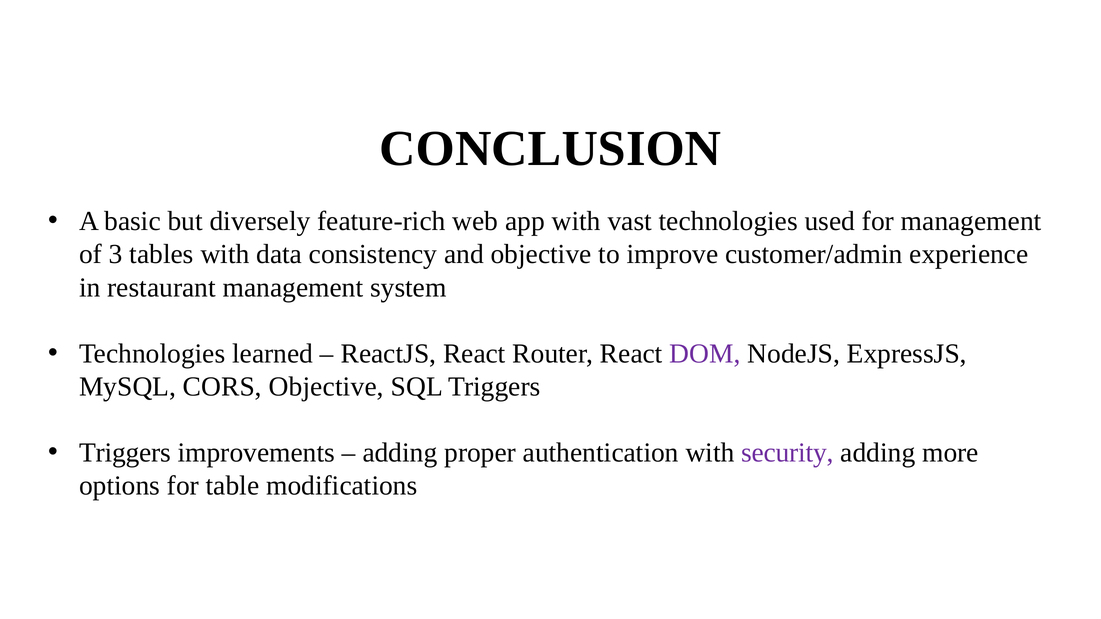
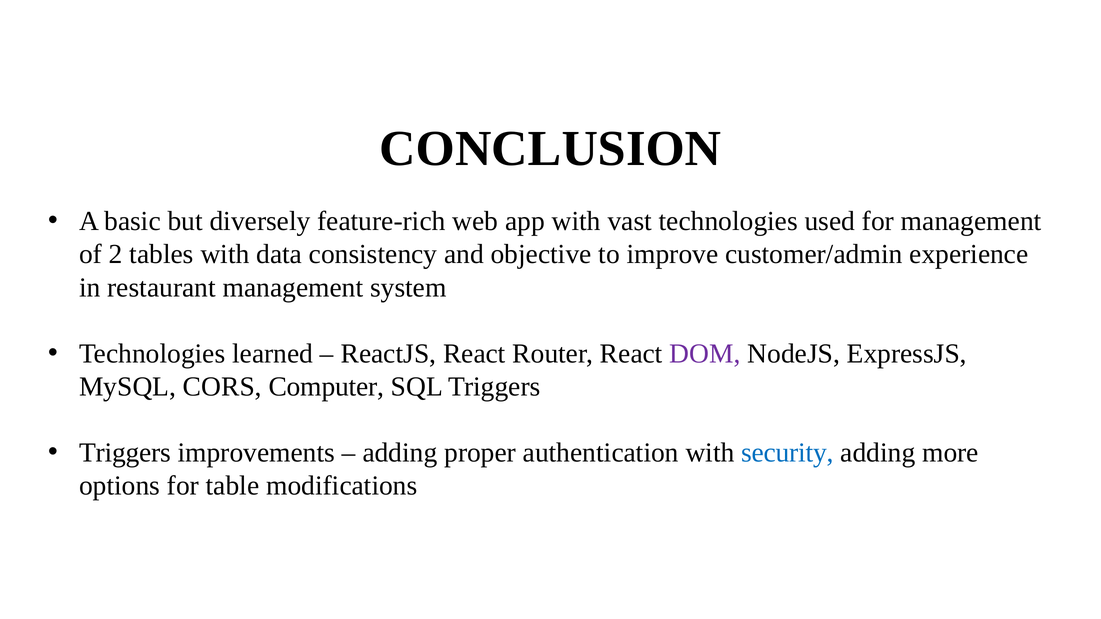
3: 3 -> 2
CORS Objective: Objective -> Computer
security colour: purple -> blue
